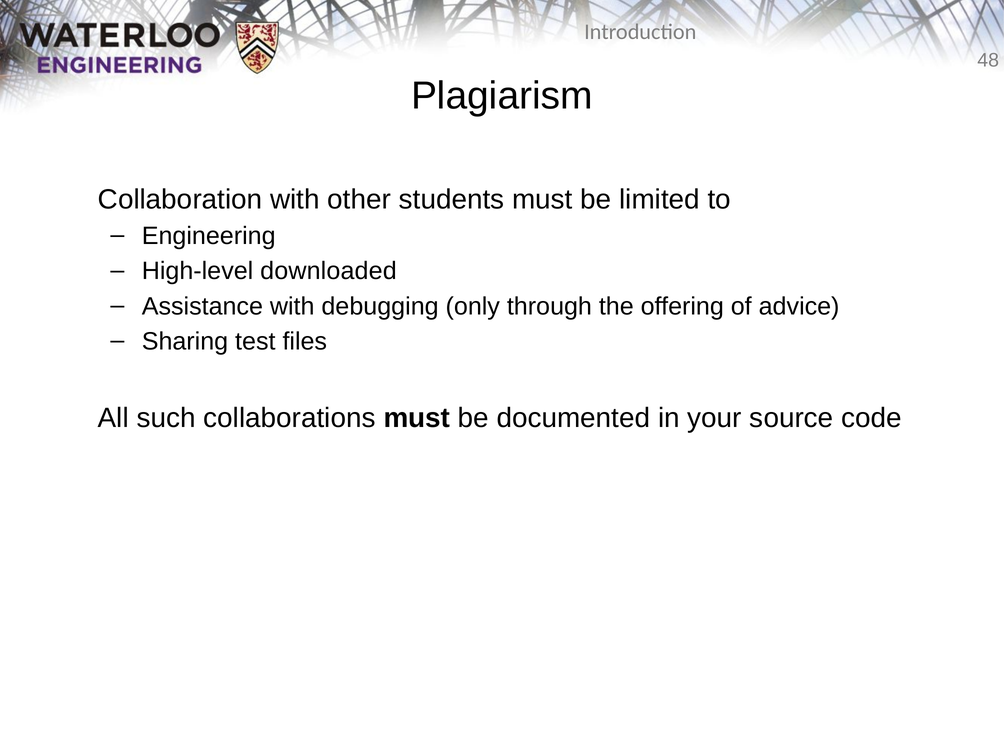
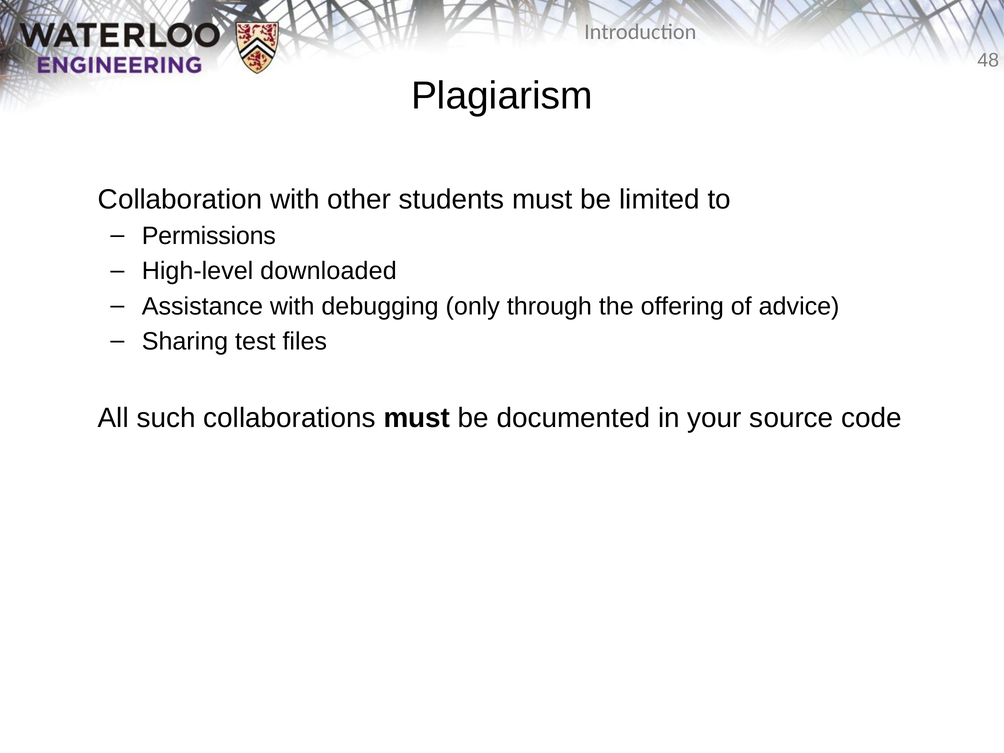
Engineering: Engineering -> Permissions
